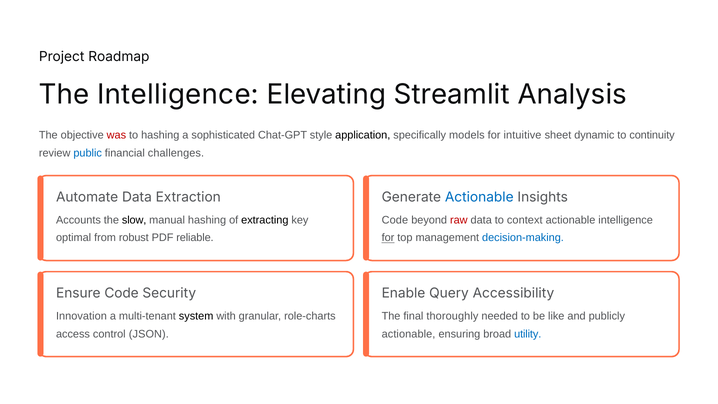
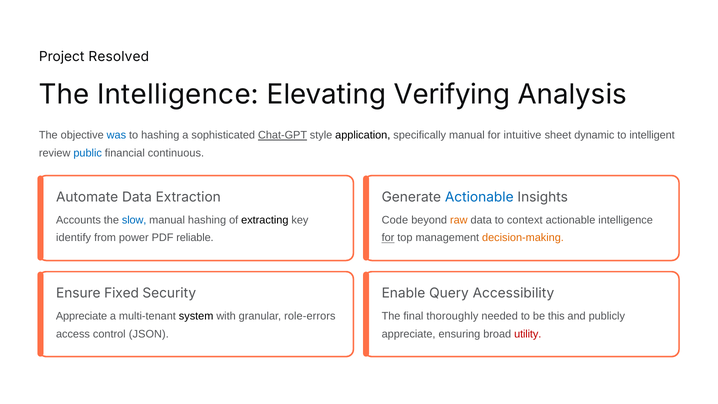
Roadmap: Roadmap -> Resolved
Streamlit: Streamlit -> Verifying
was colour: red -> blue
Chat-GPT underline: none -> present
specifically models: models -> manual
continuity: continuity -> intelligent
challenges: challenges -> continuous
slow colour: black -> blue
raw colour: red -> orange
optimal: optimal -> identify
robust: robust -> power
decision-making colour: blue -> orange
Ensure Code: Code -> Fixed
Innovation at (81, 316): Innovation -> Appreciate
role-charts: role-charts -> role-errors
like: like -> this
actionable at (409, 334): actionable -> appreciate
utility colour: blue -> red
